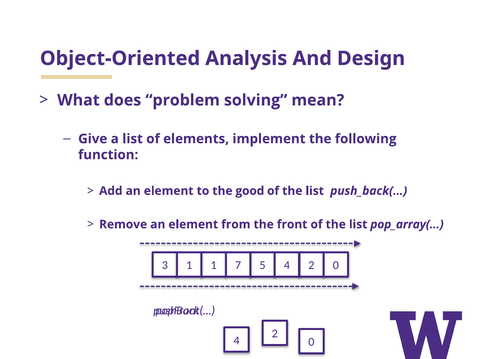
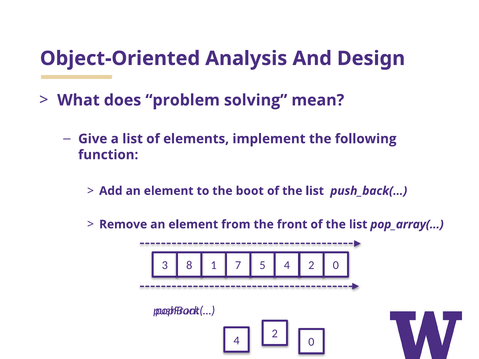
good: good -> boot
3 1: 1 -> 8
